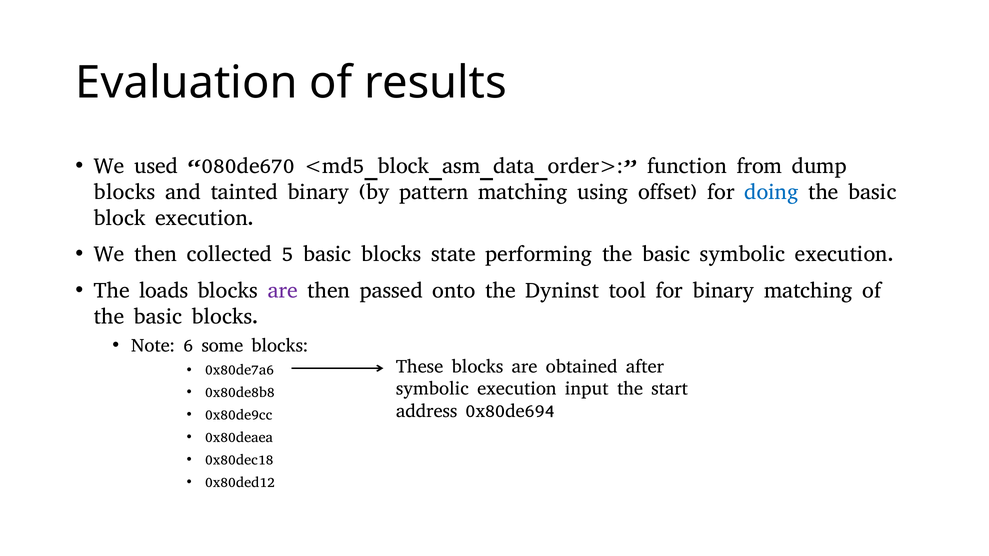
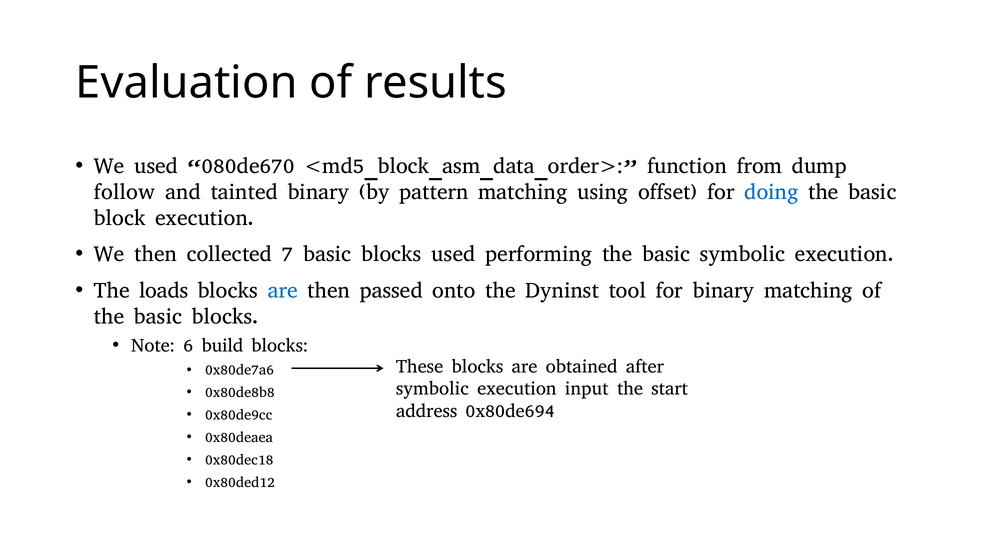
blocks at (125, 192): blocks -> follow
5: 5 -> 7
blocks state: state -> used
are at (283, 291) colour: purple -> blue
some: some -> build
